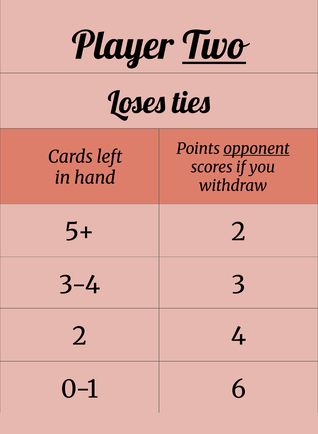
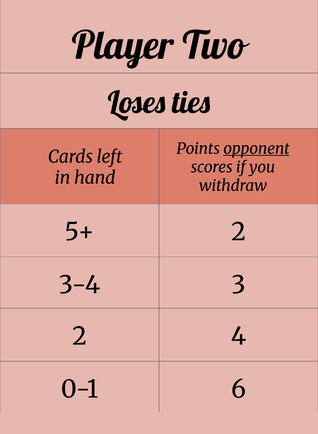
Two underline: present -> none
